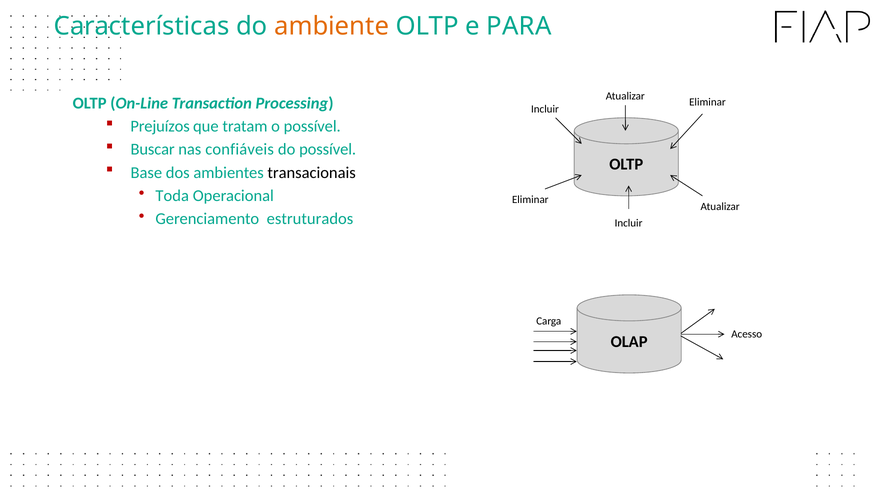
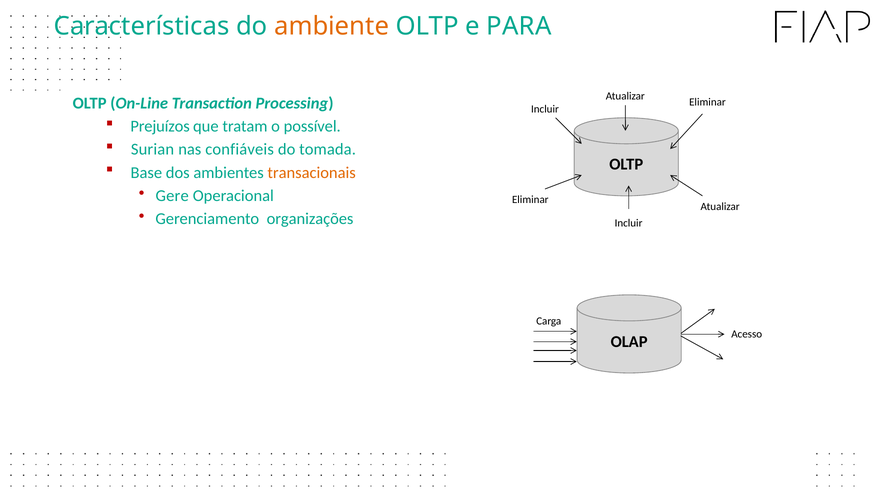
Buscar: Buscar -> Surian
do possível: possível -> tomada
transacionais colour: black -> orange
Toda: Toda -> Gere
estruturados: estruturados -> organizações
